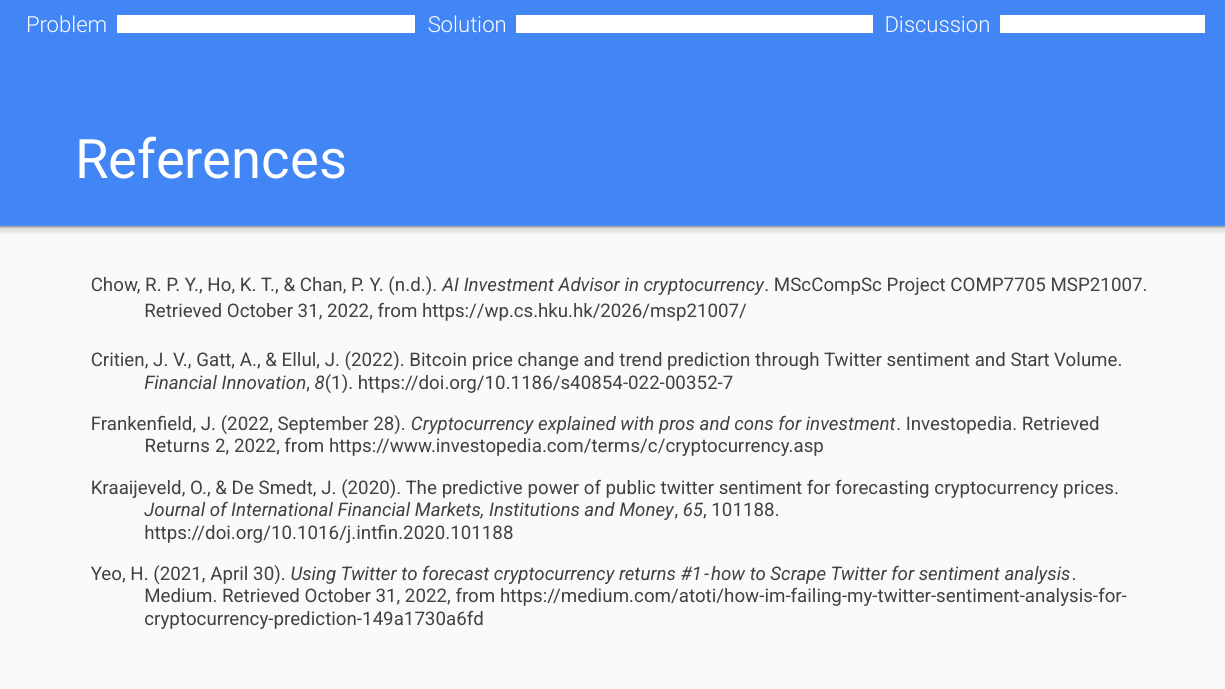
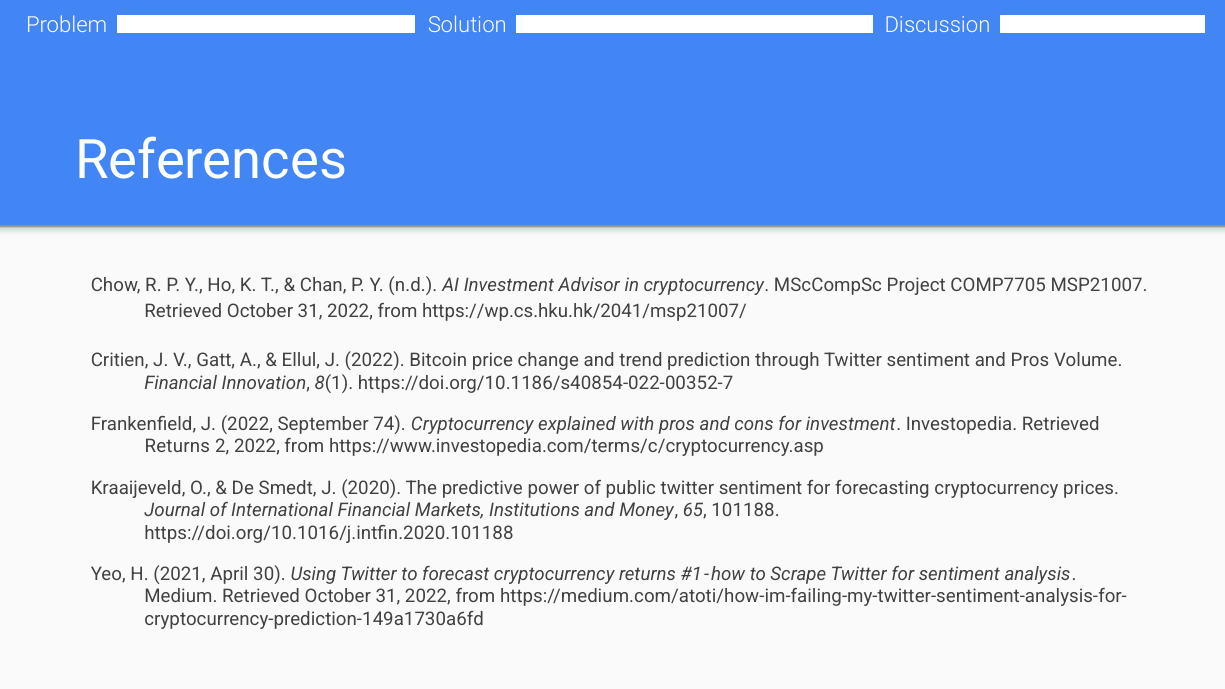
https://wp.cs.hku.hk/2026/msp21007/: https://wp.cs.hku.hk/2026/msp21007/ -> https://wp.cs.hku.hk/2041/msp21007/
and Start: Start -> Pros
28: 28 -> 74
